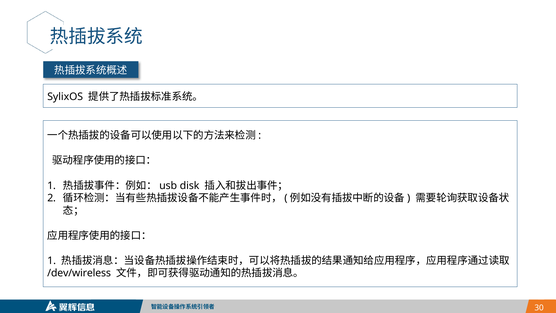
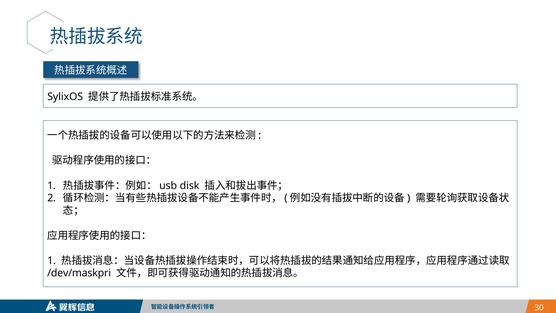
/dev/wireless: /dev/wireless -> /dev/maskpri
